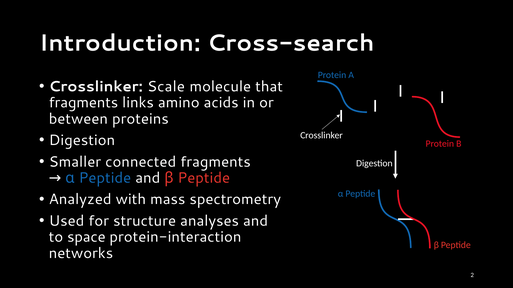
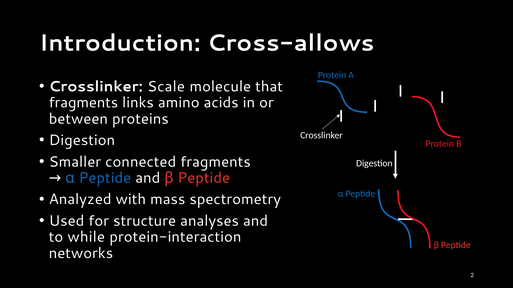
Cross-search: Cross-search -> Cross-allows
space: space -> while
